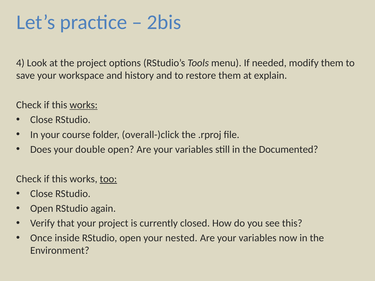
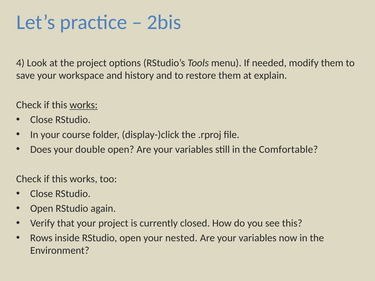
overall-)click: overall-)click -> display-)click
Documented: Documented -> Comfortable
too underline: present -> none
Once: Once -> Rows
